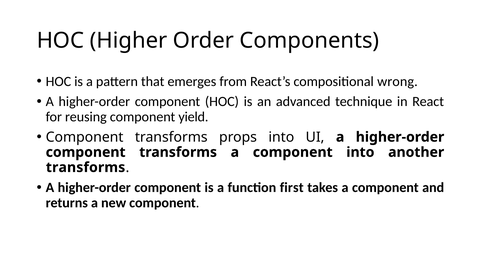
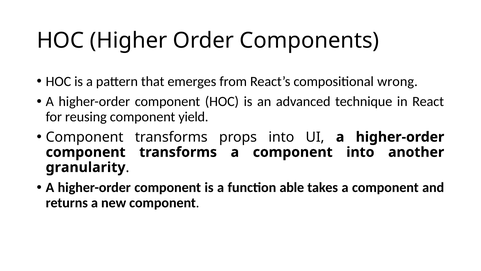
transforms at (86, 167): transforms -> granularity
first: first -> able
